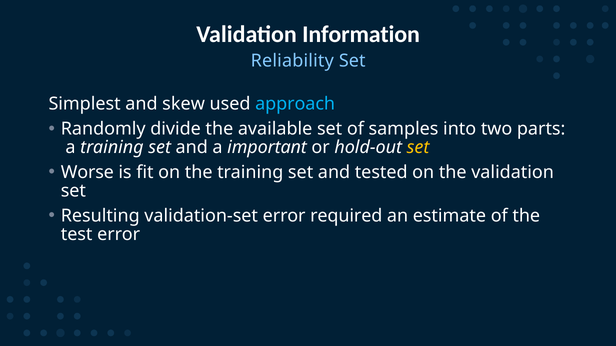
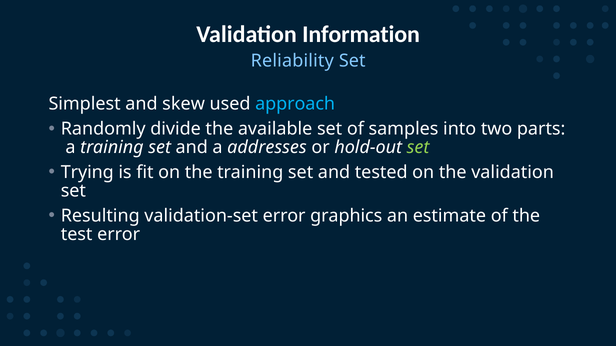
important: important -> addresses
set at (418, 148) colour: yellow -> light green
Worse: Worse -> Trying
required: required -> graphics
